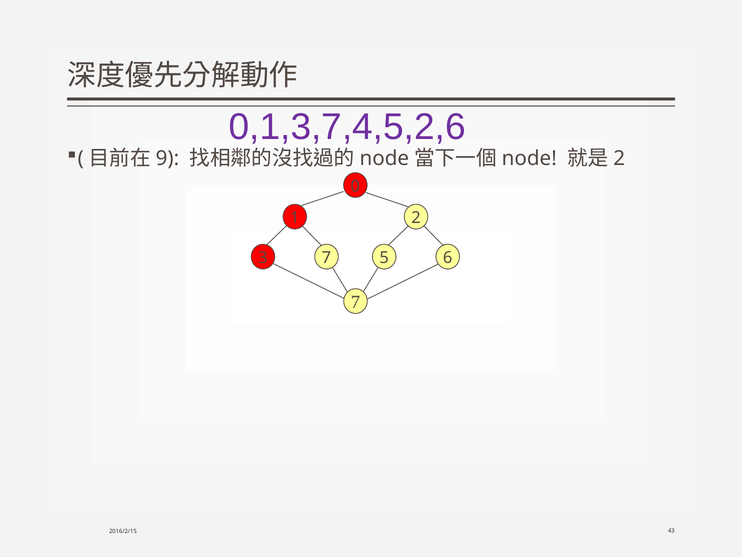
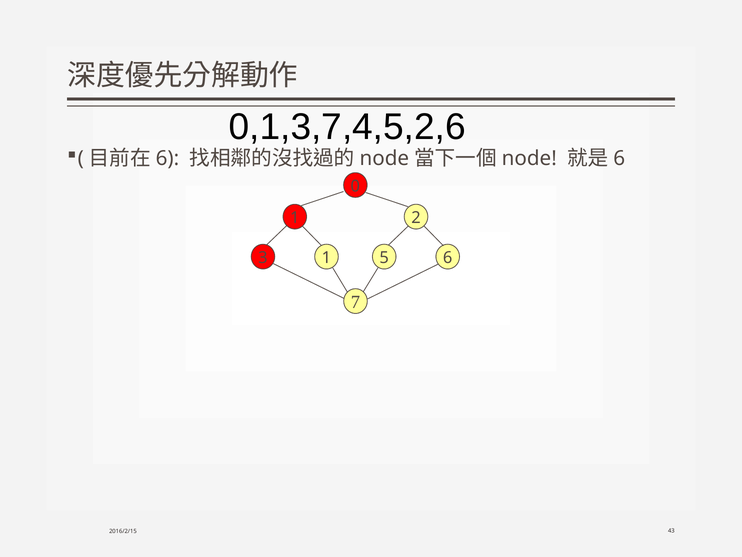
0,1,3,7,4,5,2,6 colour: purple -> black
9 at (167, 159): 9 -> 6
2 at (619, 159): 2 -> 6
3 7: 7 -> 1
